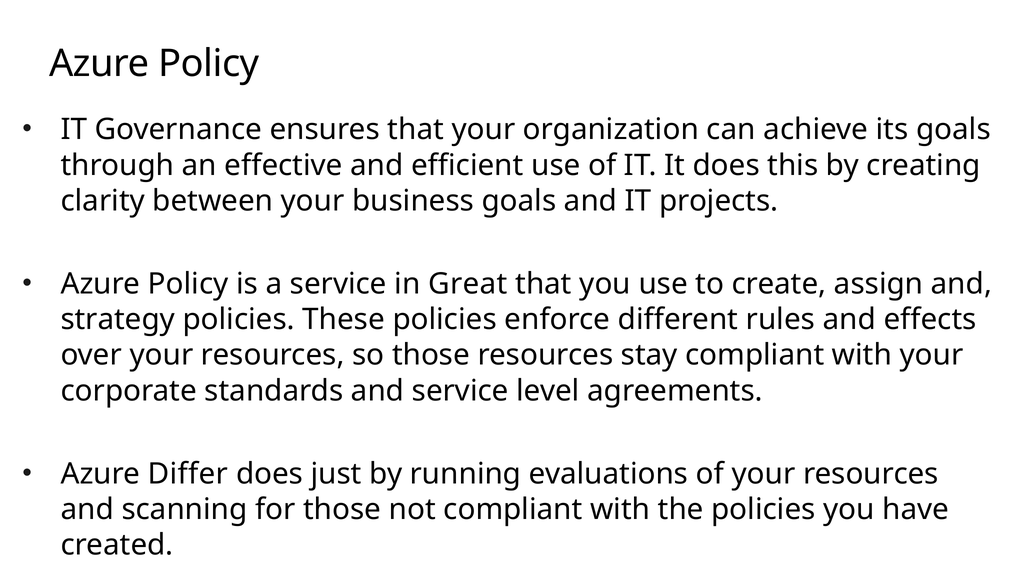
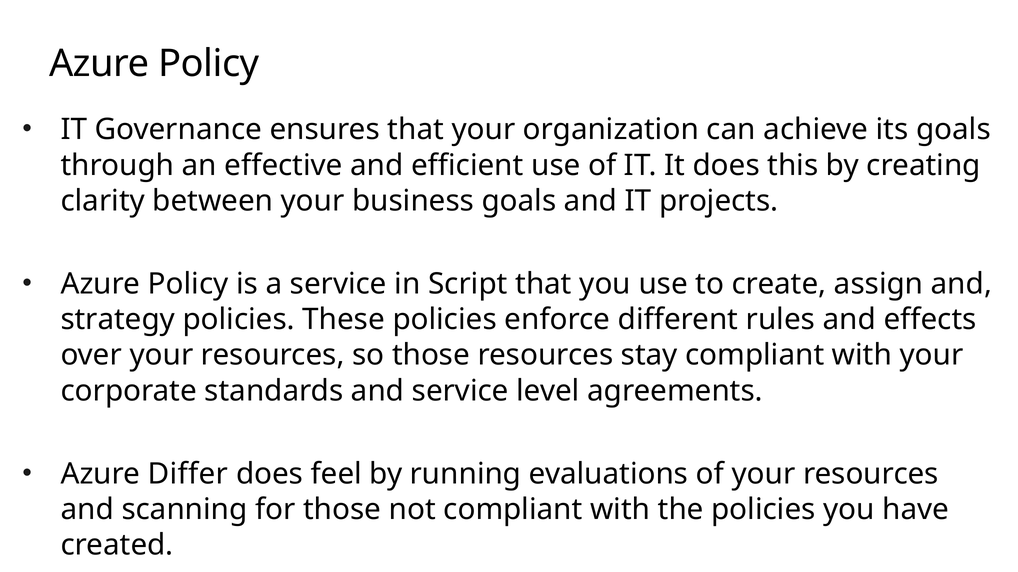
Great: Great -> Script
just: just -> feel
